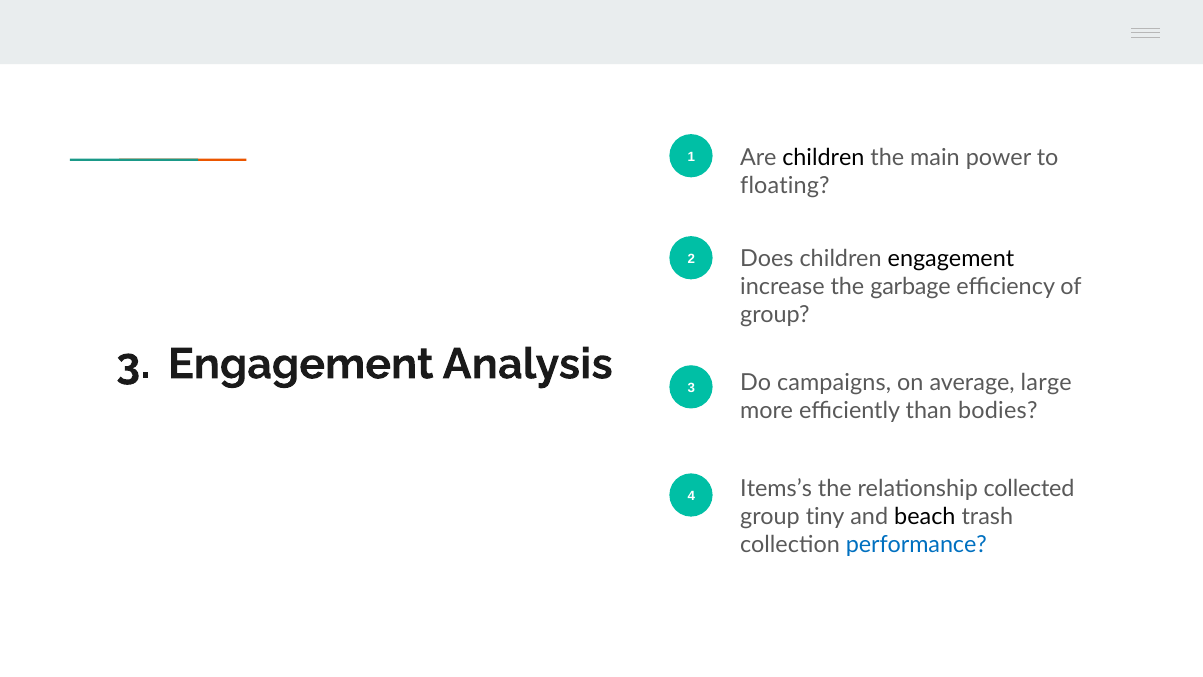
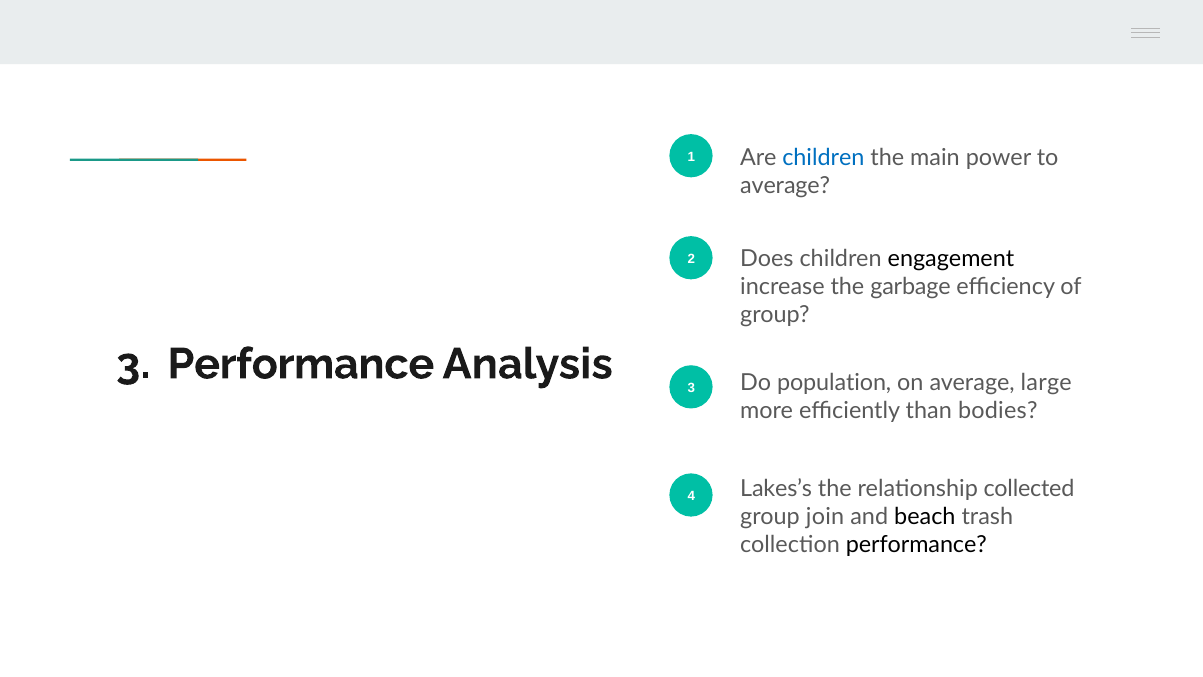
children at (823, 158) colour: black -> blue
floating at (785, 186): floating -> average
3 Engagement: Engagement -> Performance
campaigns: campaigns -> population
Items’s: Items’s -> Lakes’s
tiny: tiny -> join
performance at (916, 544) colour: blue -> black
